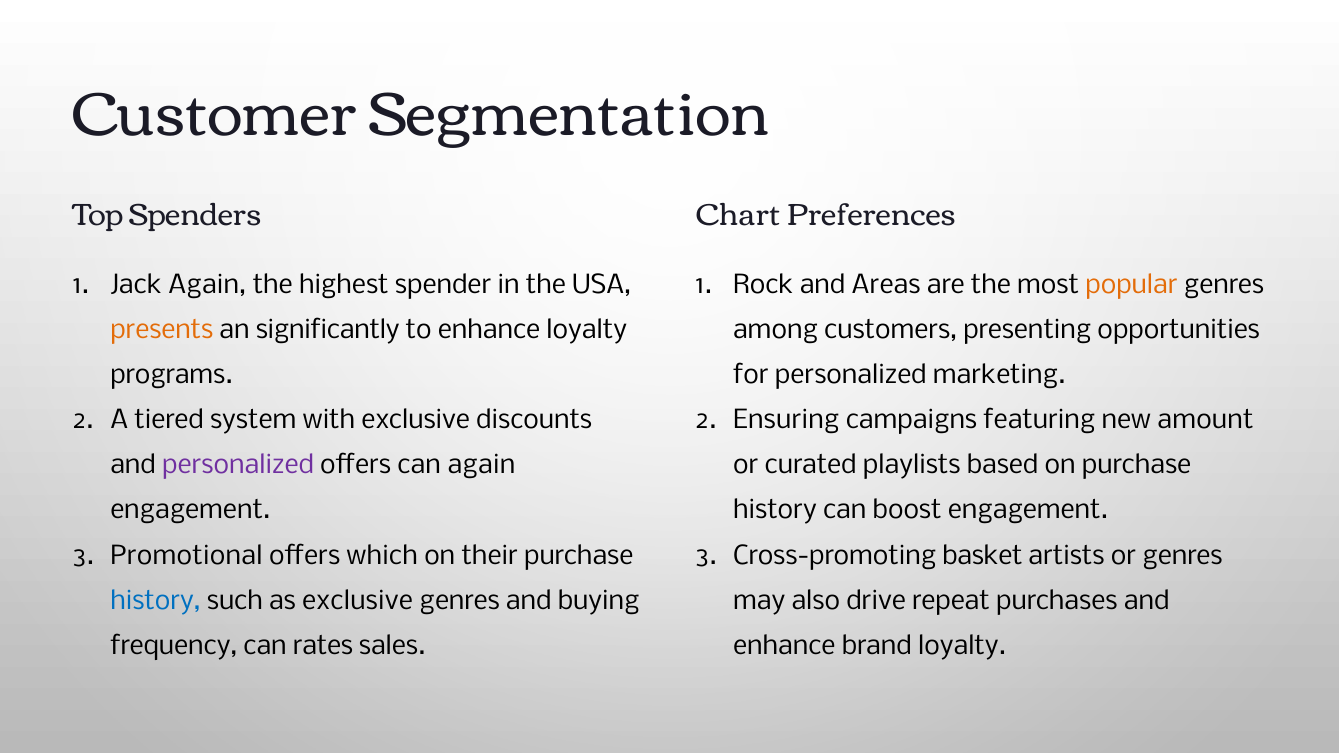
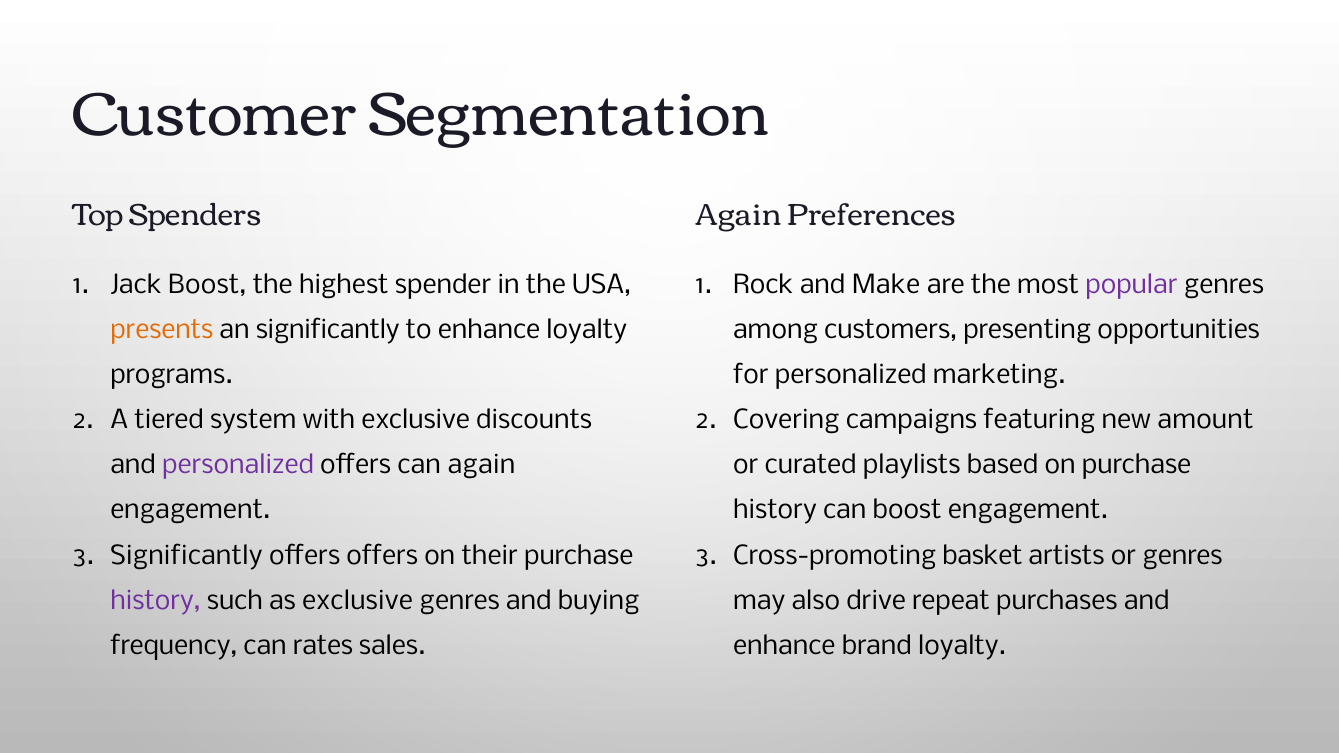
Chart at (738, 215): Chart -> Again
Jack Again: Again -> Boost
Areas: Areas -> Make
popular colour: orange -> purple
Ensuring: Ensuring -> Covering
Promotional at (186, 556): Promotional -> Significantly
offers which: which -> offers
history at (155, 601) colour: blue -> purple
